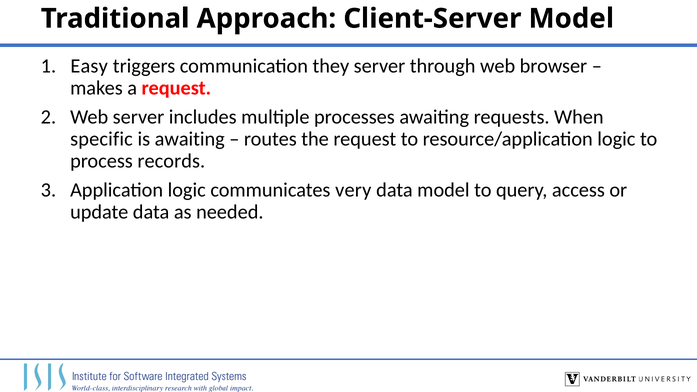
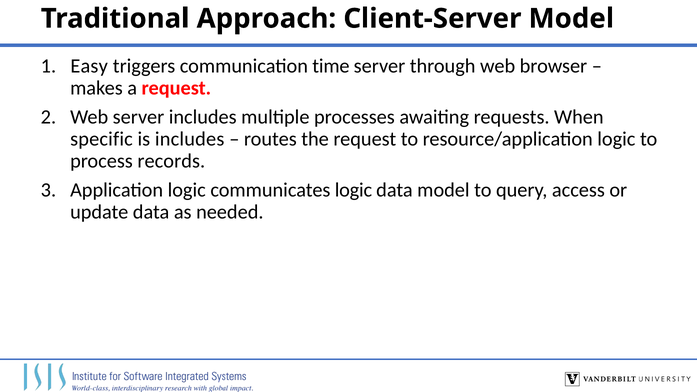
they: they -> time
is awaiting: awaiting -> includes
communicates very: very -> logic
